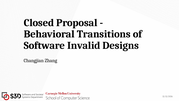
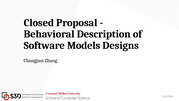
Transitions: Transitions -> Description
Invalid: Invalid -> Models
